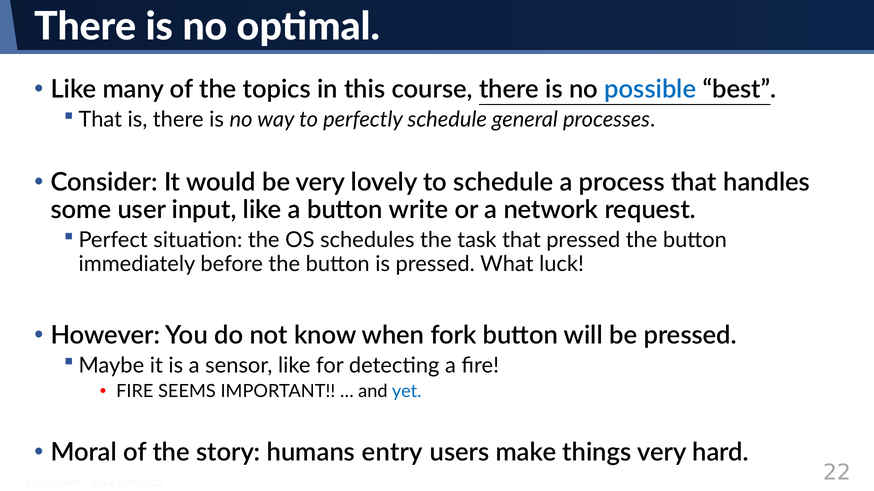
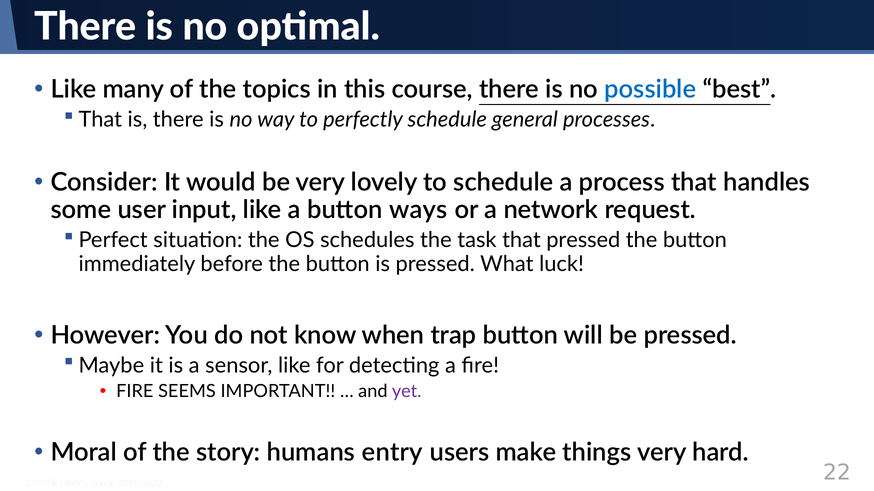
write: write -> ways
fork: fork -> trap
yet colour: blue -> purple
